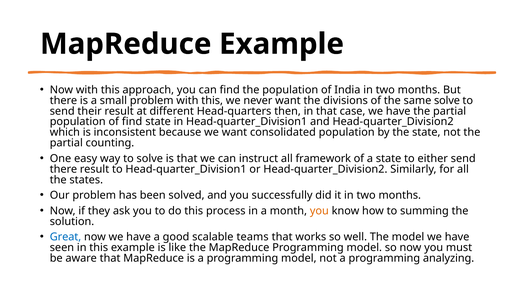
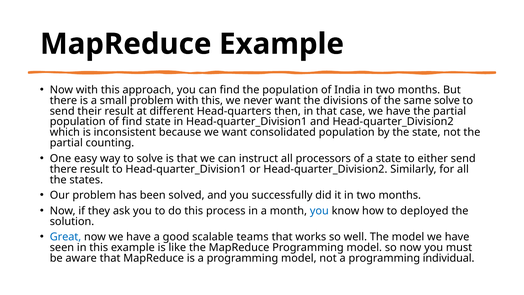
framework: framework -> processors
you at (319, 211) colour: orange -> blue
summing: summing -> deployed
analyzing: analyzing -> individual
